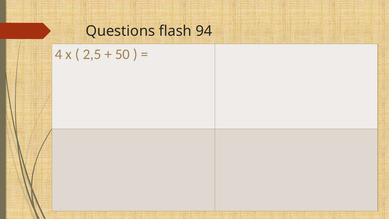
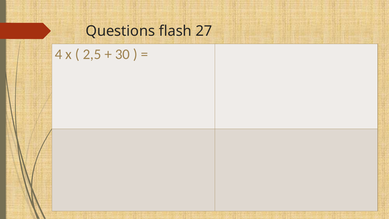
94: 94 -> 27
50: 50 -> 30
